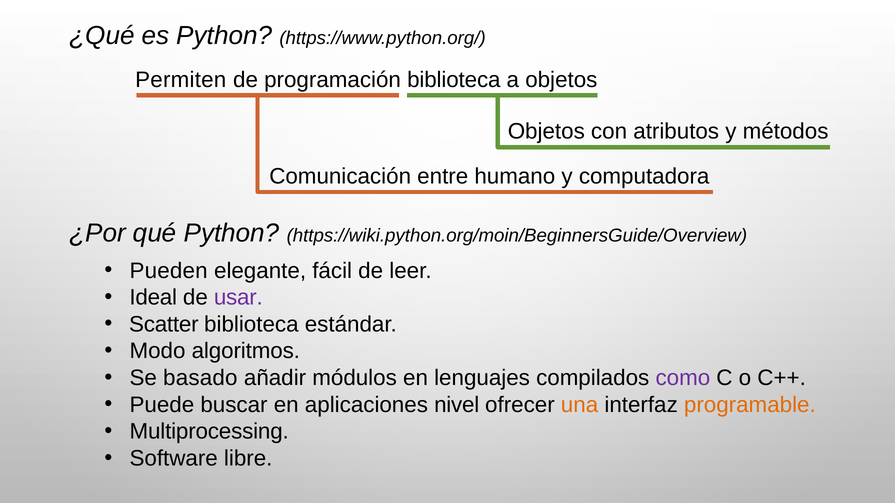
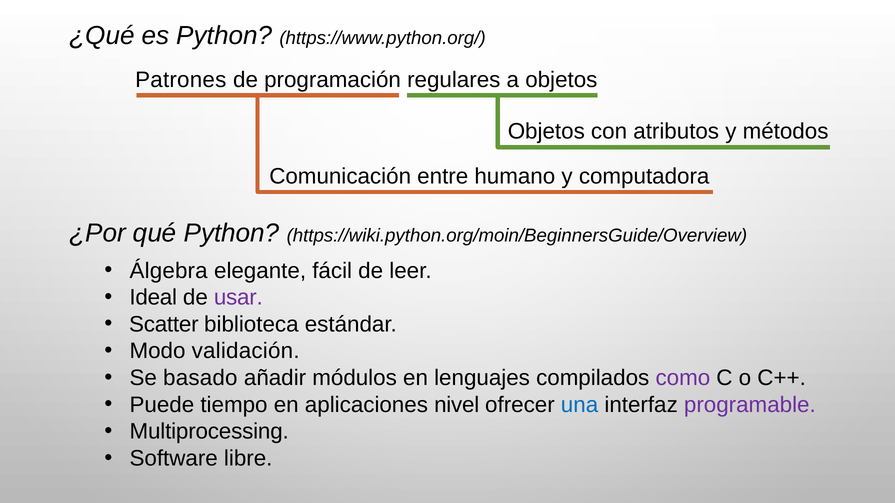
Permiten: Permiten -> Patrones
programación biblioteca: biblioteca -> regulares
Pueden: Pueden -> Álgebra
algoritmos: algoritmos -> validación
buscar: buscar -> tiempo
una colour: orange -> blue
programable colour: orange -> purple
